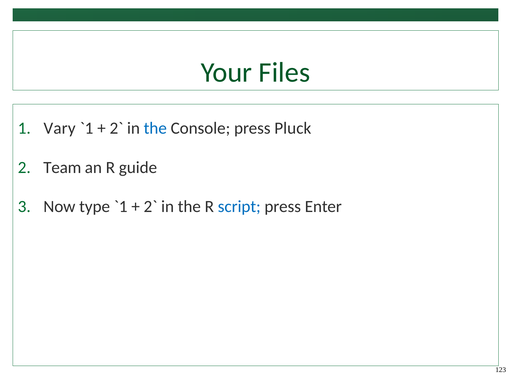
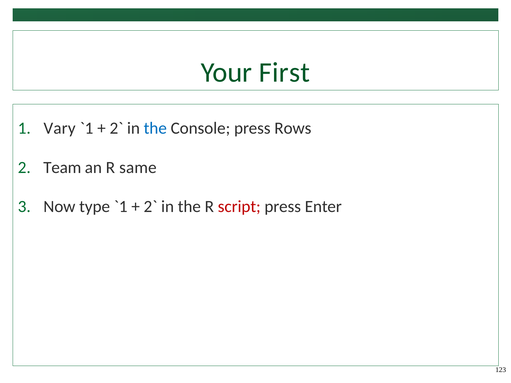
Files: Files -> First
Pluck: Pluck -> Rows
guide: guide -> same
script colour: blue -> red
